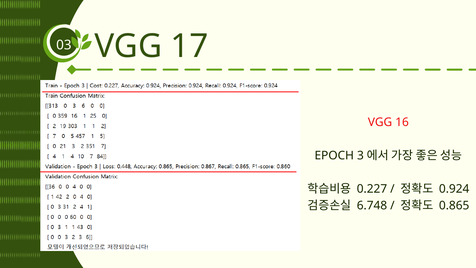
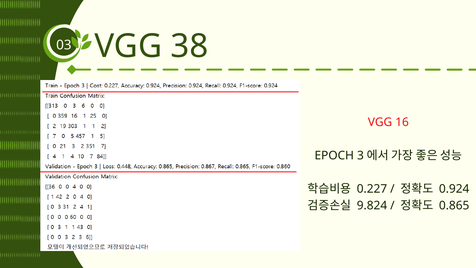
17: 17 -> 38
6.748: 6.748 -> 9.824
